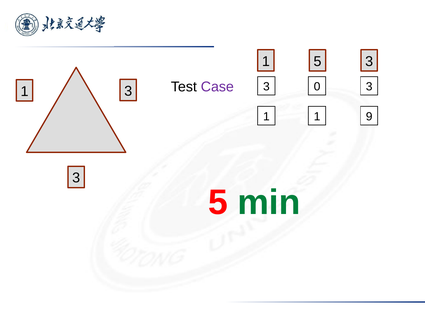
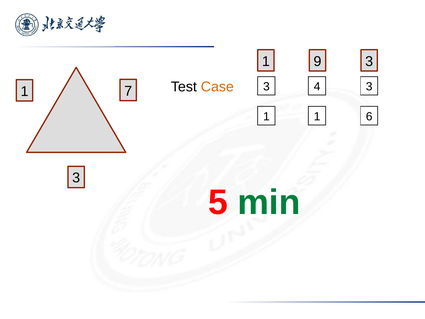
1 5: 5 -> 9
Case colour: purple -> orange
0: 0 -> 4
1 3: 3 -> 7
9: 9 -> 6
